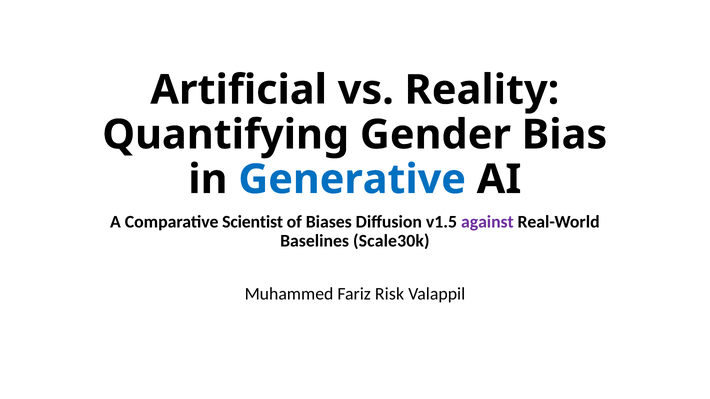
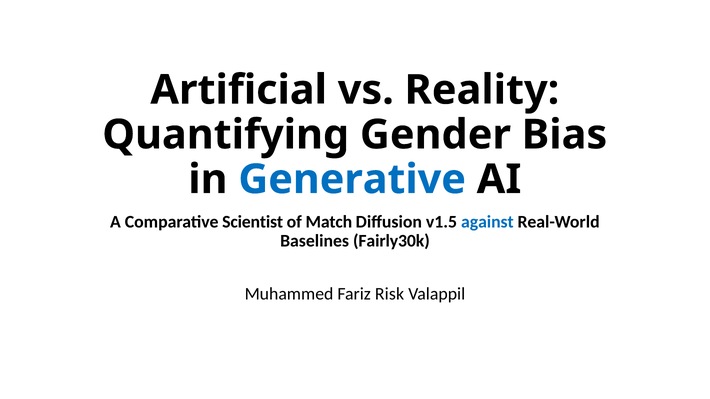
Biases: Biases -> Match
against colour: purple -> blue
Scale30k: Scale30k -> Fairly30k
